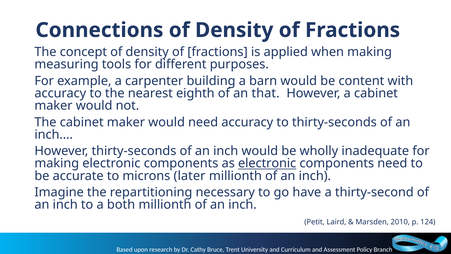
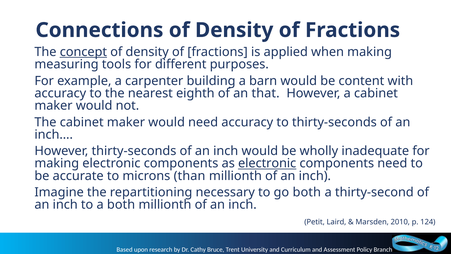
concept underline: none -> present
later: later -> than
go have: have -> both
